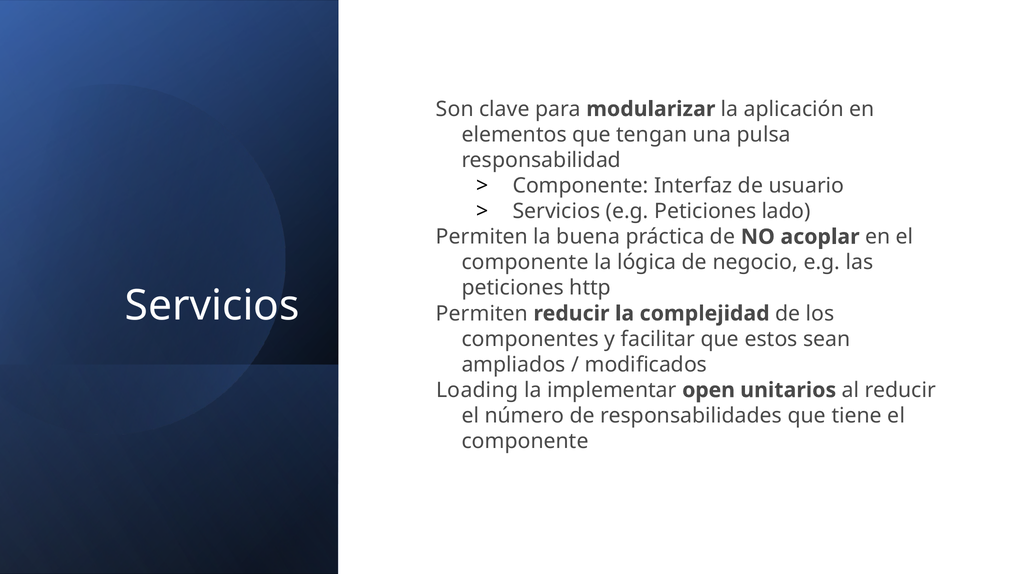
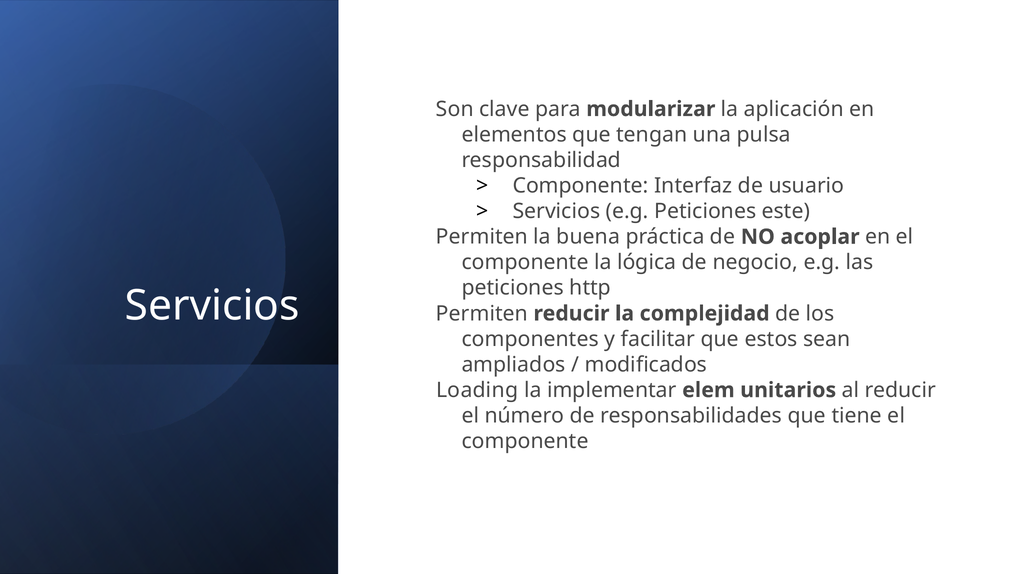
lado: lado -> este
open: open -> elem
